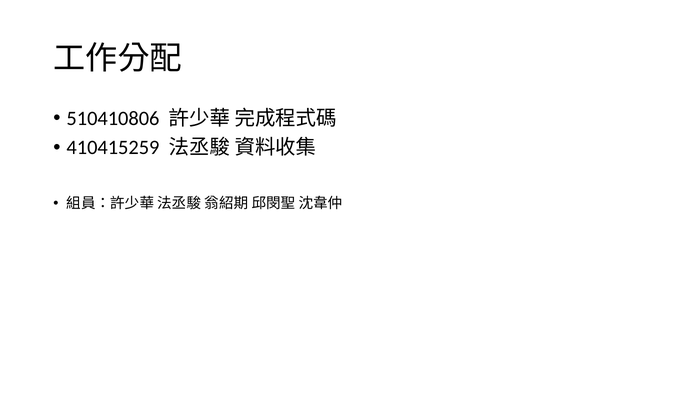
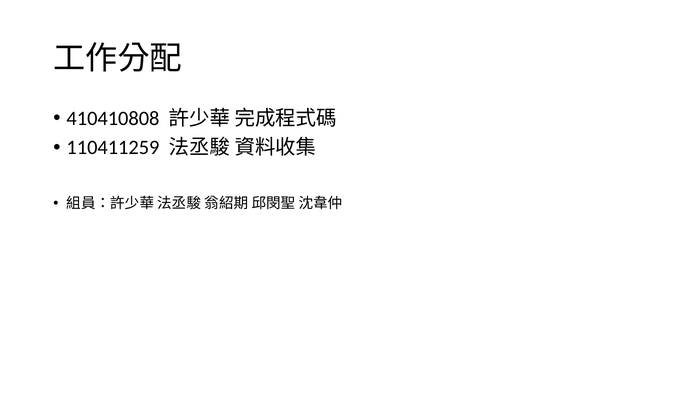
510410806: 510410806 -> 410410808
410415259: 410415259 -> 110411259
